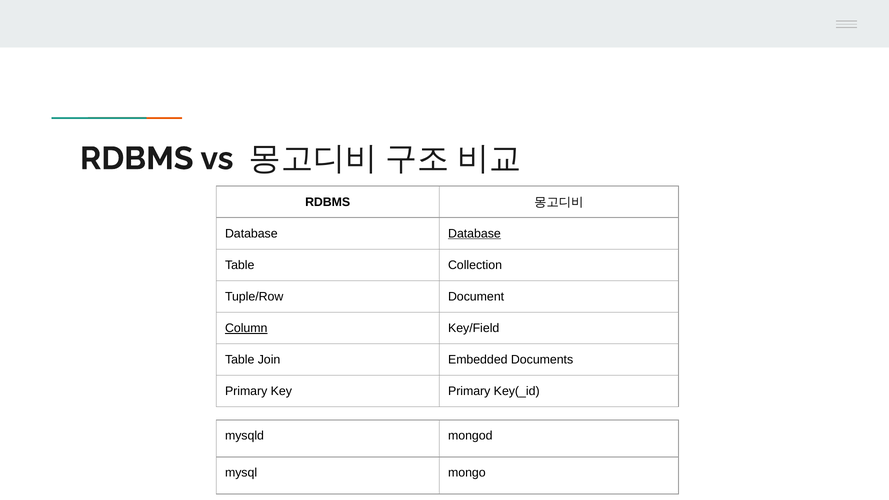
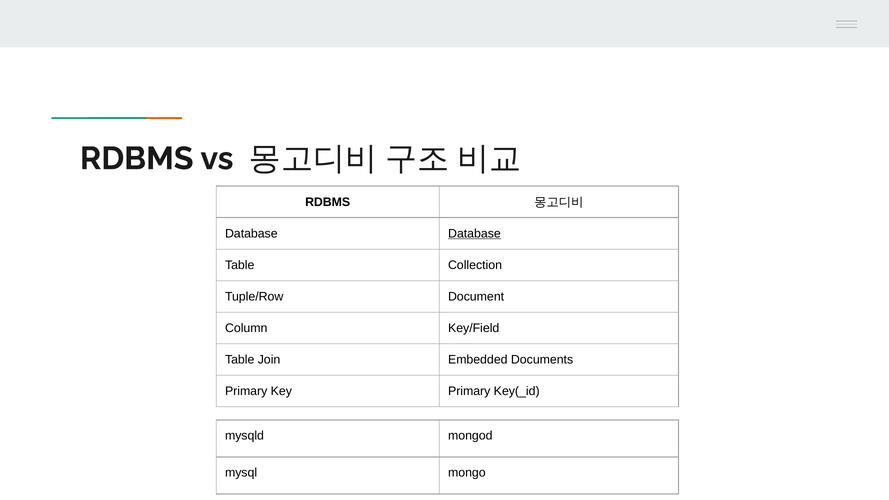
Column underline: present -> none
